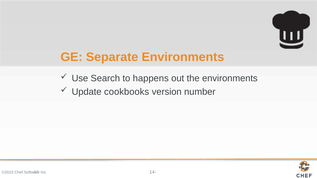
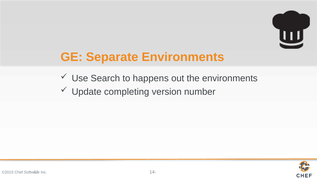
cookbooks: cookbooks -> completing
